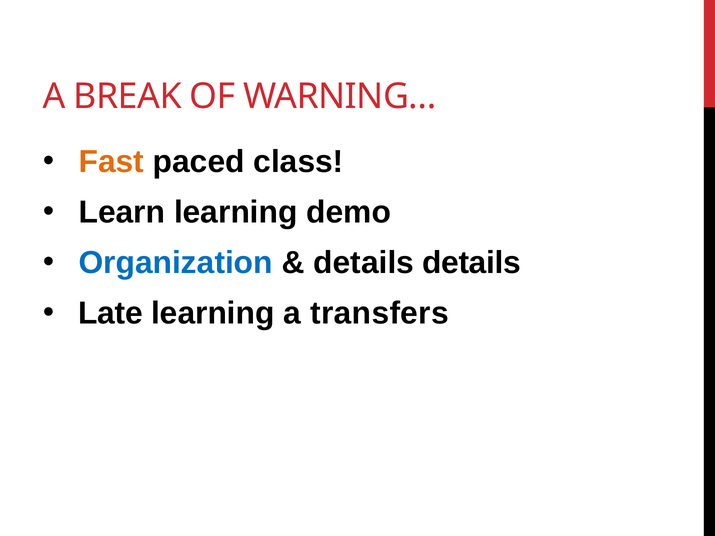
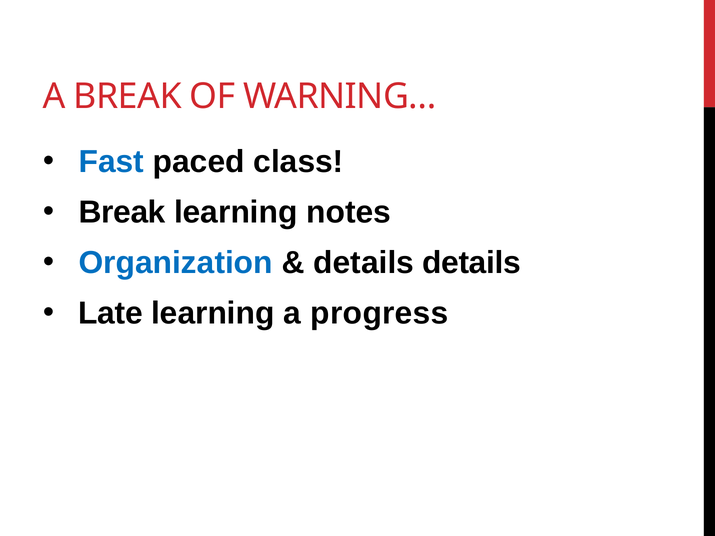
Fast colour: orange -> blue
Learn at (122, 212): Learn -> Break
demo: demo -> notes
transfers: transfers -> progress
